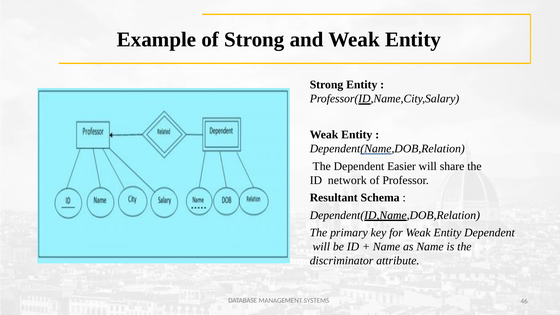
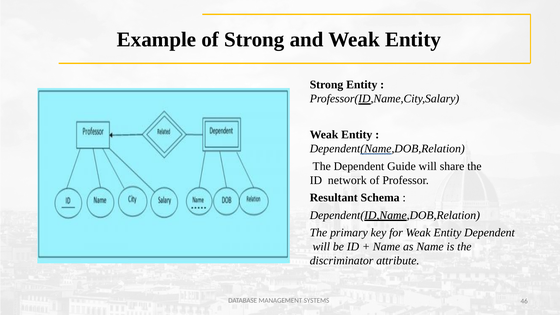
Easier: Easier -> Guide
